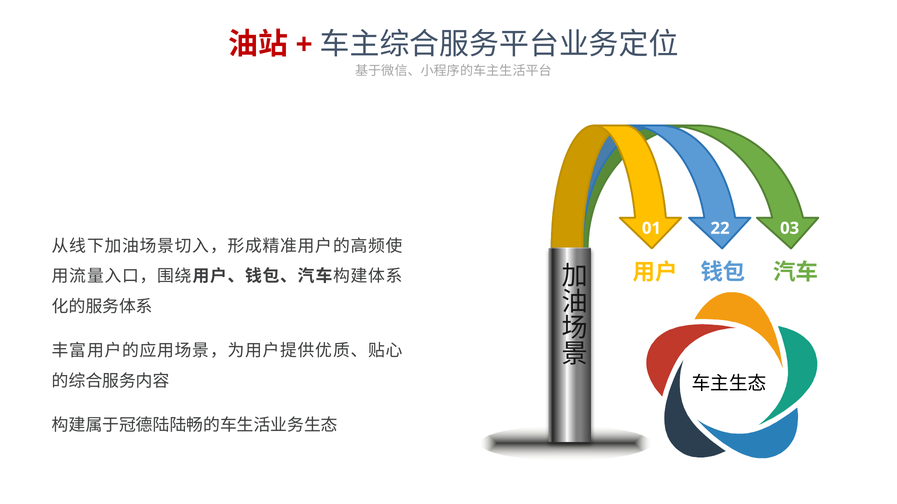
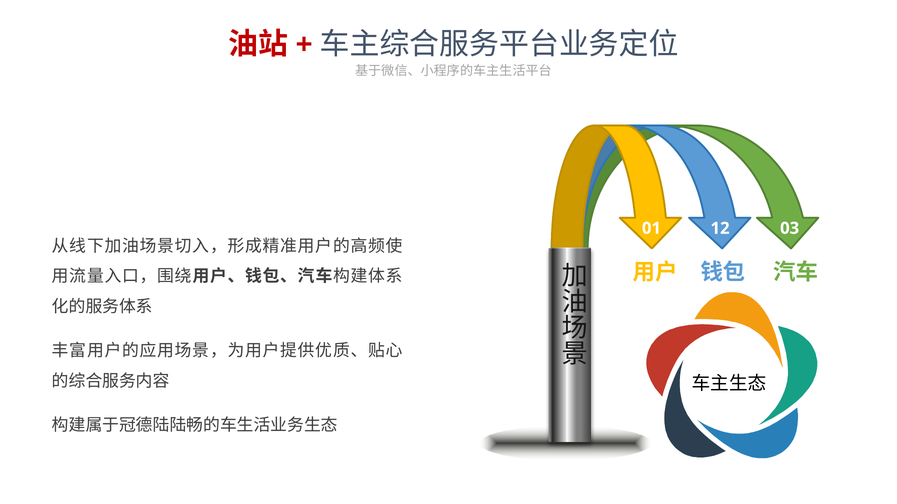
22: 22 -> 12
